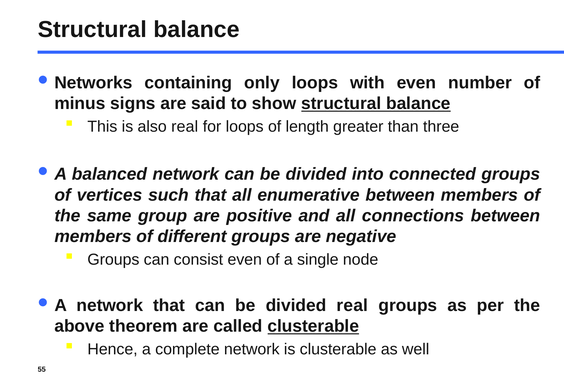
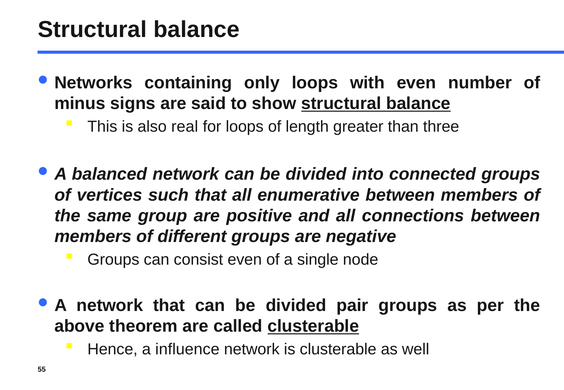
divided real: real -> pair
complete: complete -> influence
